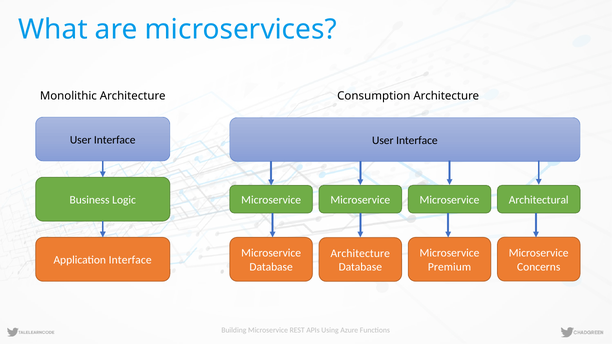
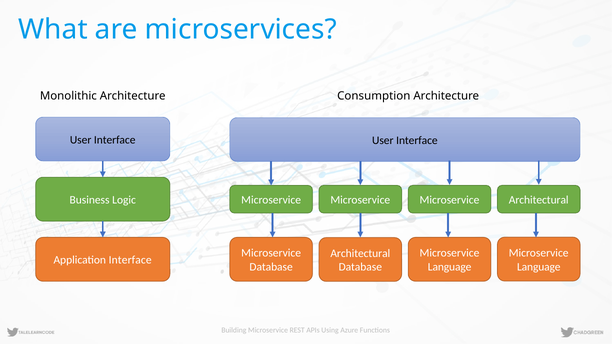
Architecture at (360, 254): Architecture -> Architectural
Concerns at (539, 267): Concerns -> Language
Premium at (449, 267): Premium -> Language
